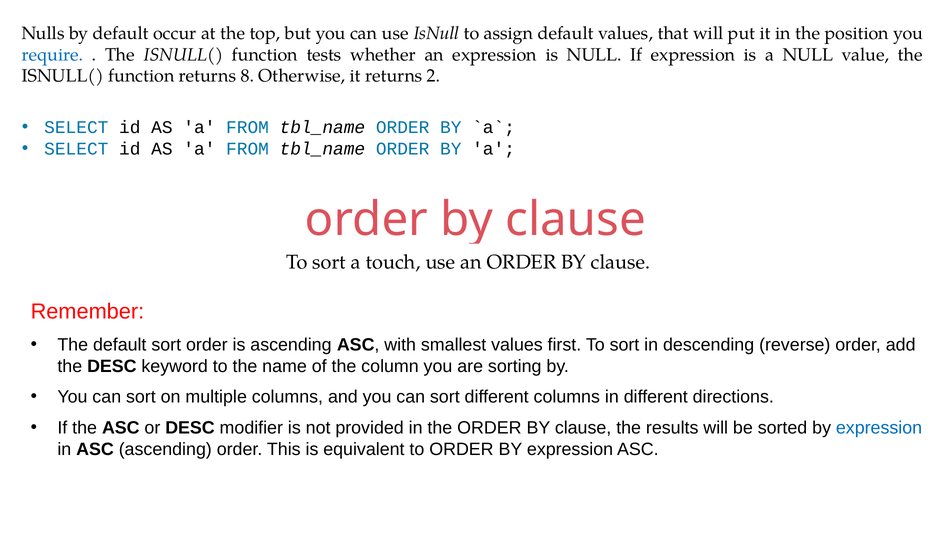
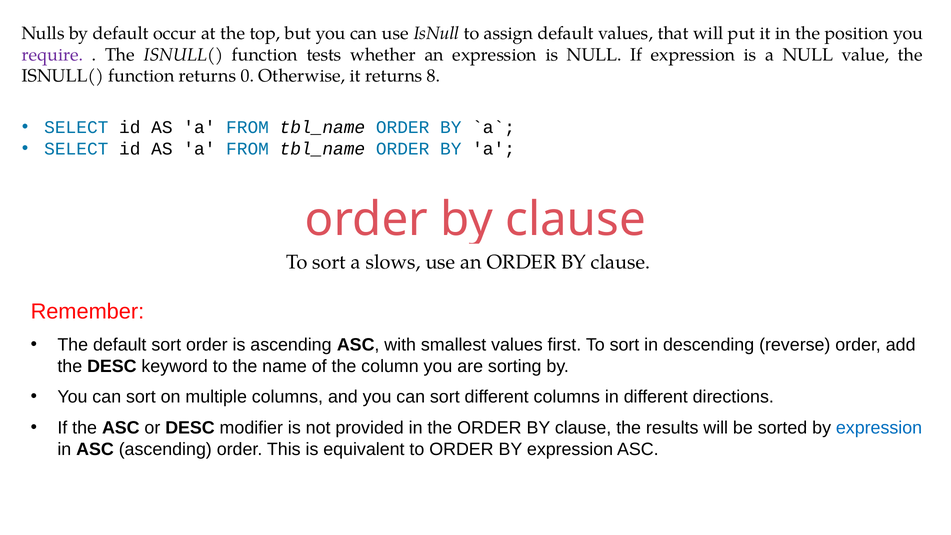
require colour: blue -> purple
8: 8 -> 0
2: 2 -> 8
touch: touch -> slows
